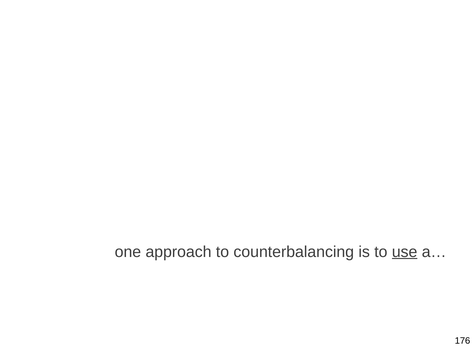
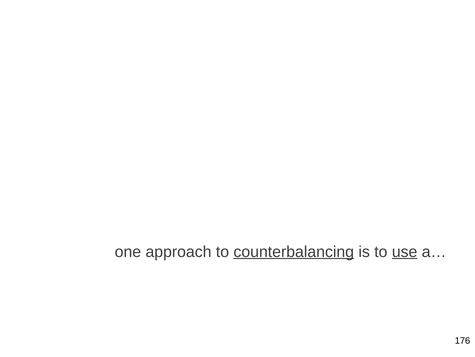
counterbalancing underline: none -> present
